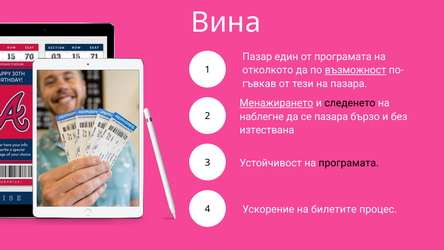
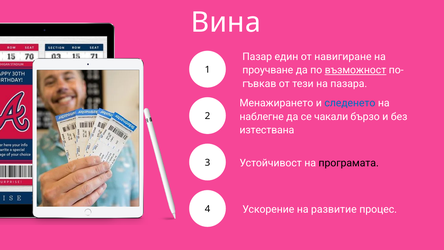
от програмата: програмата -> навигиране
отколкото: отколкото -> проучване
Менажирането underline: present -> none
следенето colour: black -> blue
се пазара: пазара -> чакали
билетите: билетите -> развитие
